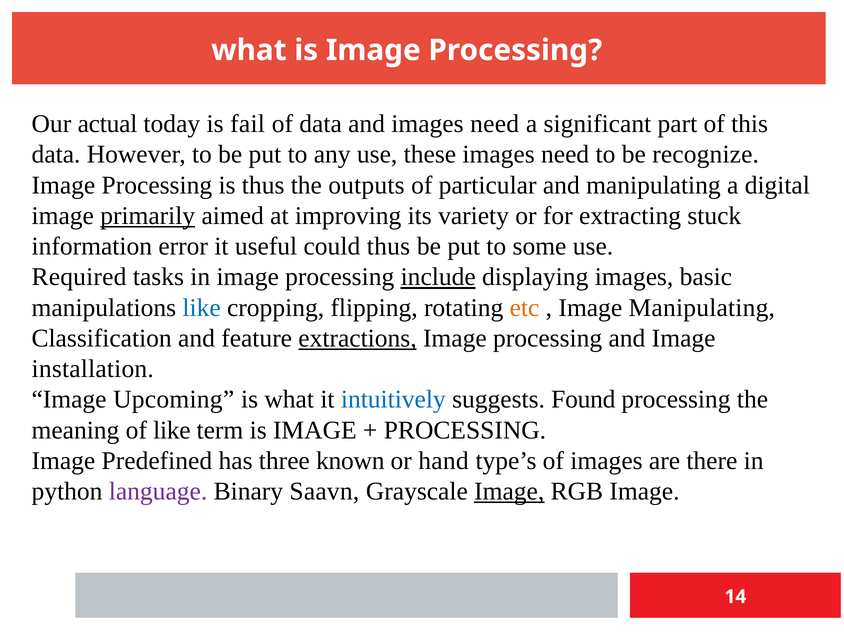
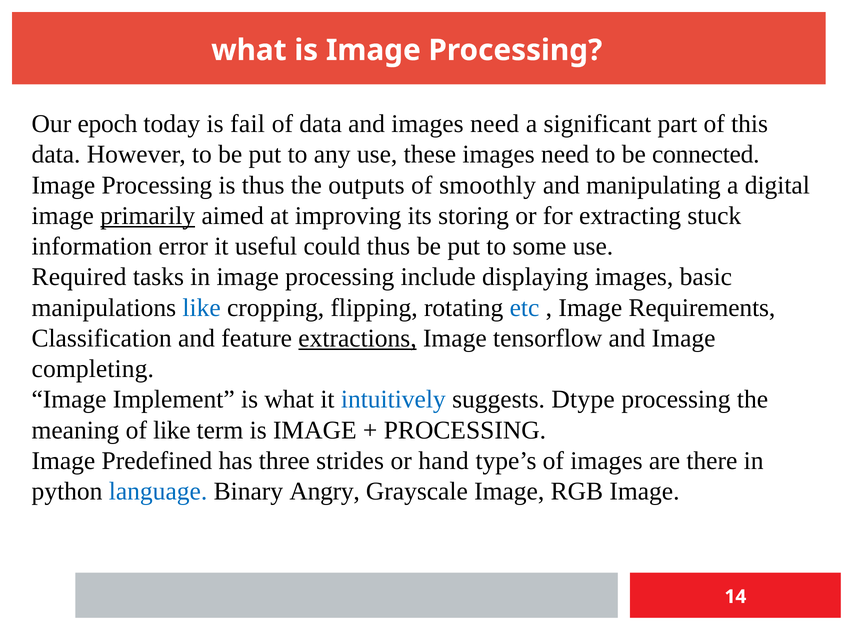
actual: actual -> epoch
recognize: recognize -> connected
particular: particular -> smoothly
variety: variety -> storing
include underline: present -> none
etc colour: orange -> blue
Image Manipulating: Manipulating -> Requirements
processing at (548, 338): processing -> tensorflow
installation: installation -> completing
Upcoming: Upcoming -> Implement
Found: Found -> Dtype
known: known -> strides
language colour: purple -> blue
Saavn: Saavn -> Angry
Image at (509, 491) underline: present -> none
